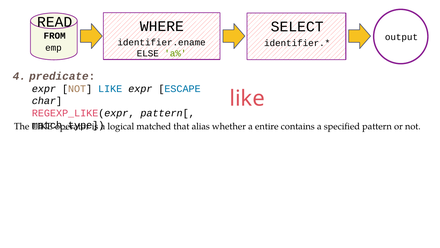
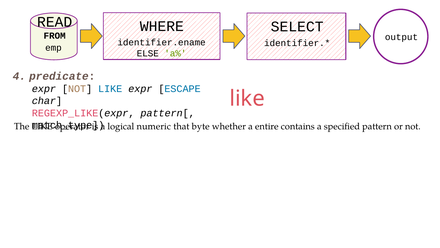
matched: matched -> numeric
alias: alias -> byte
